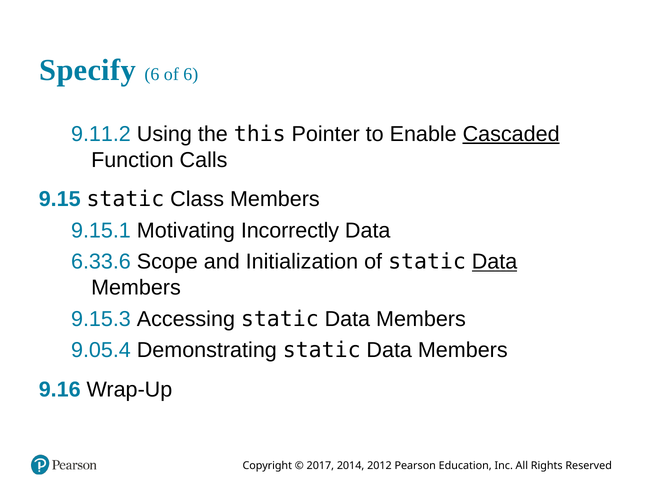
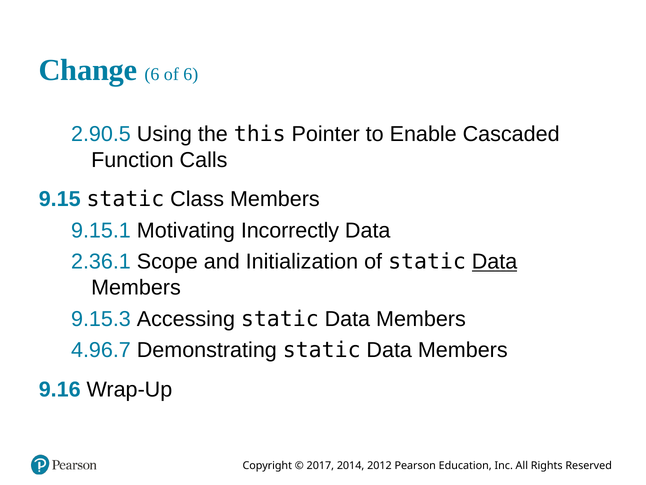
Specify: Specify -> Change
9.11.2: 9.11.2 -> 2.90.5
Cascaded underline: present -> none
6.33.6: 6.33.6 -> 2.36.1
9.05.4: 9.05.4 -> 4.96.7
